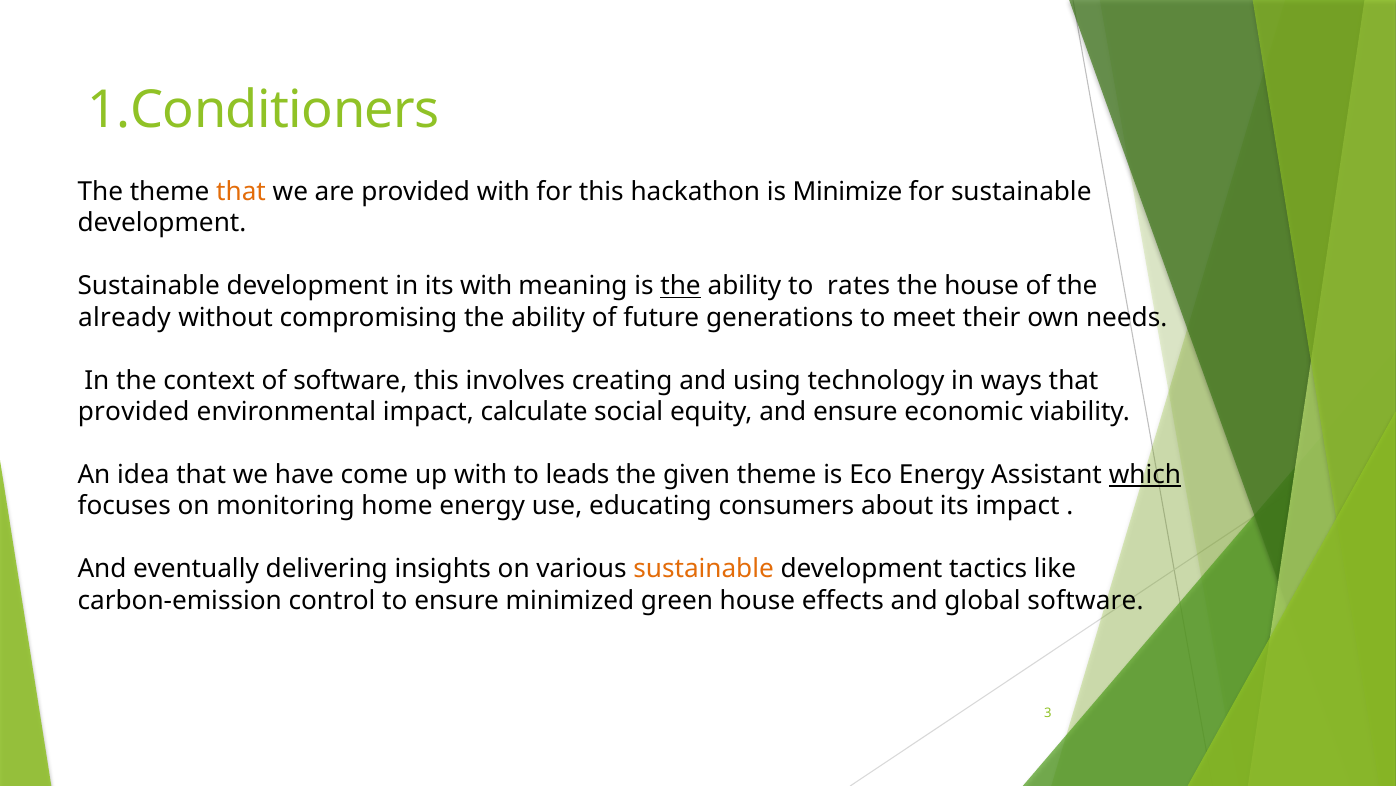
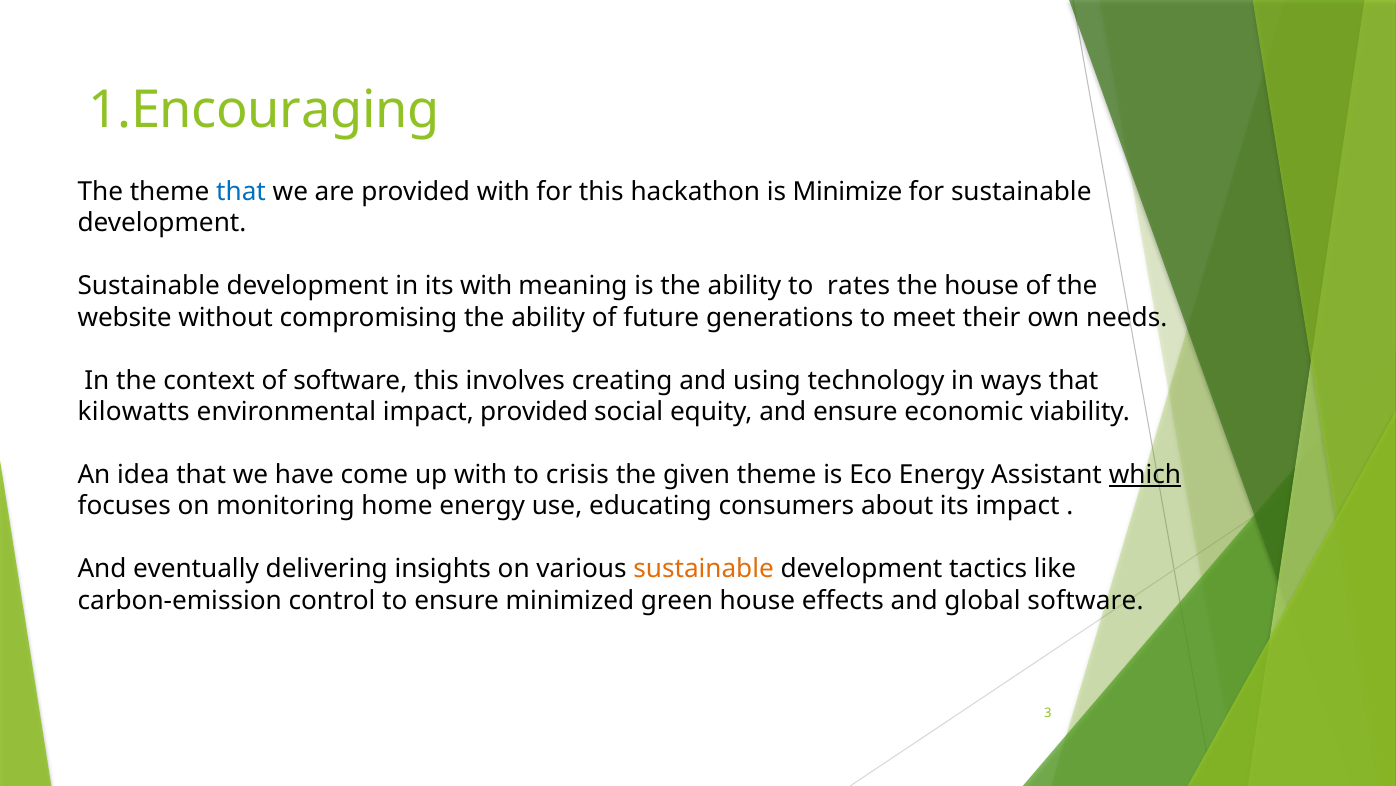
1.Conditioners: 1.Conditioners -> 1.Encouraging
that at (241, 192) colour: orange -> blue
the at (681, 286) underline: present -> none
already: already -> website
provided at (134, 412): provided -> kilowatts
impact calculate: calculate -> provided
leads: leads -> crisis
